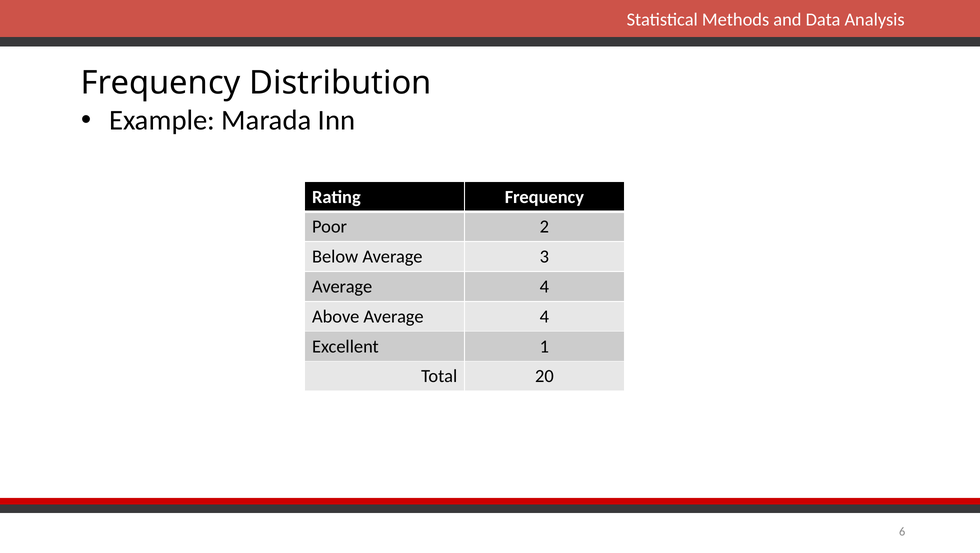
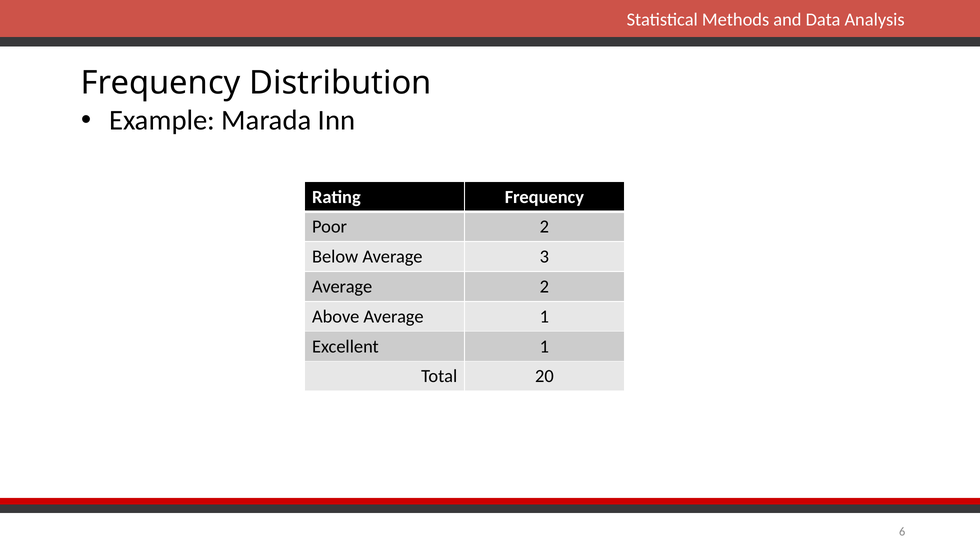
4 at (544, 286): 4 -> 2
Above Average 4: 4 -> 1
